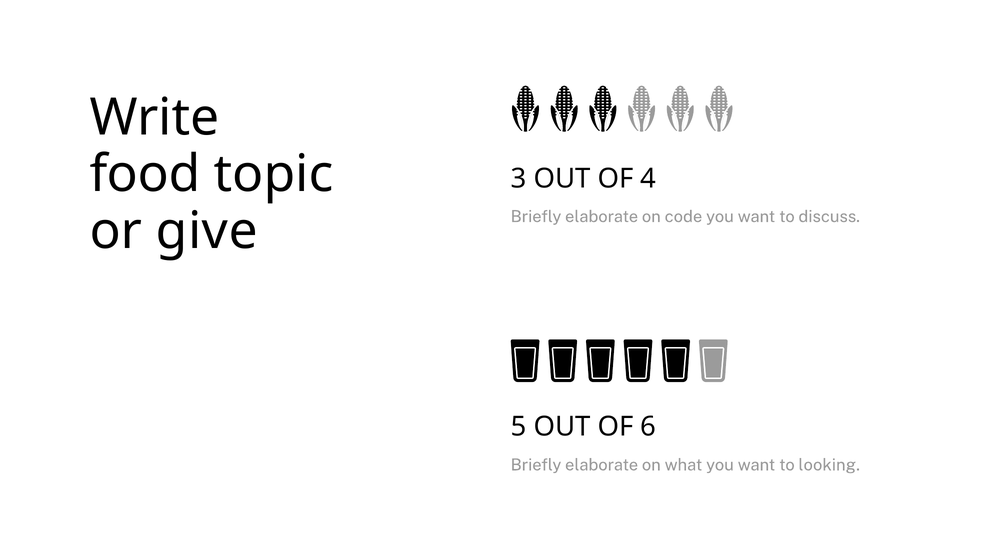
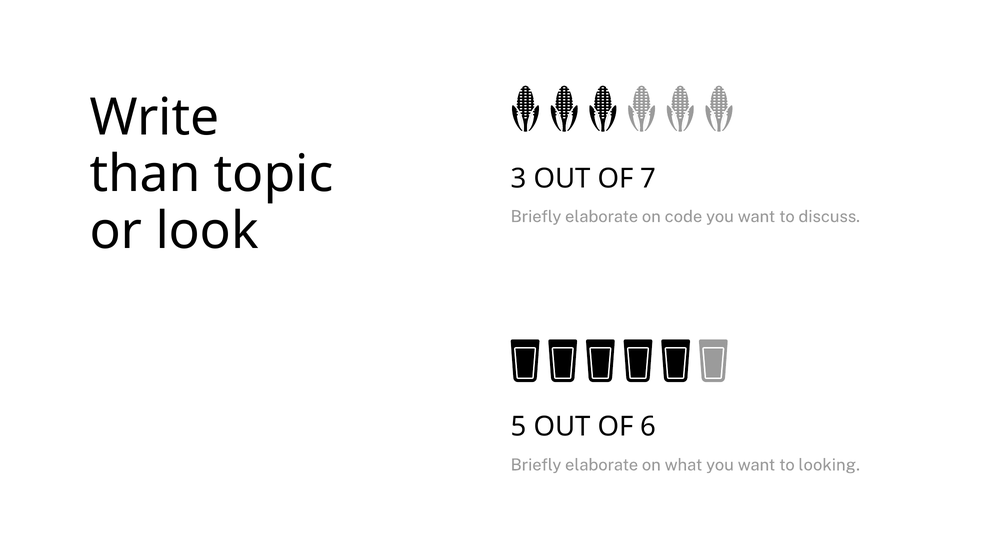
food: food -> than
4: 4 -> 7
give: give -> look
